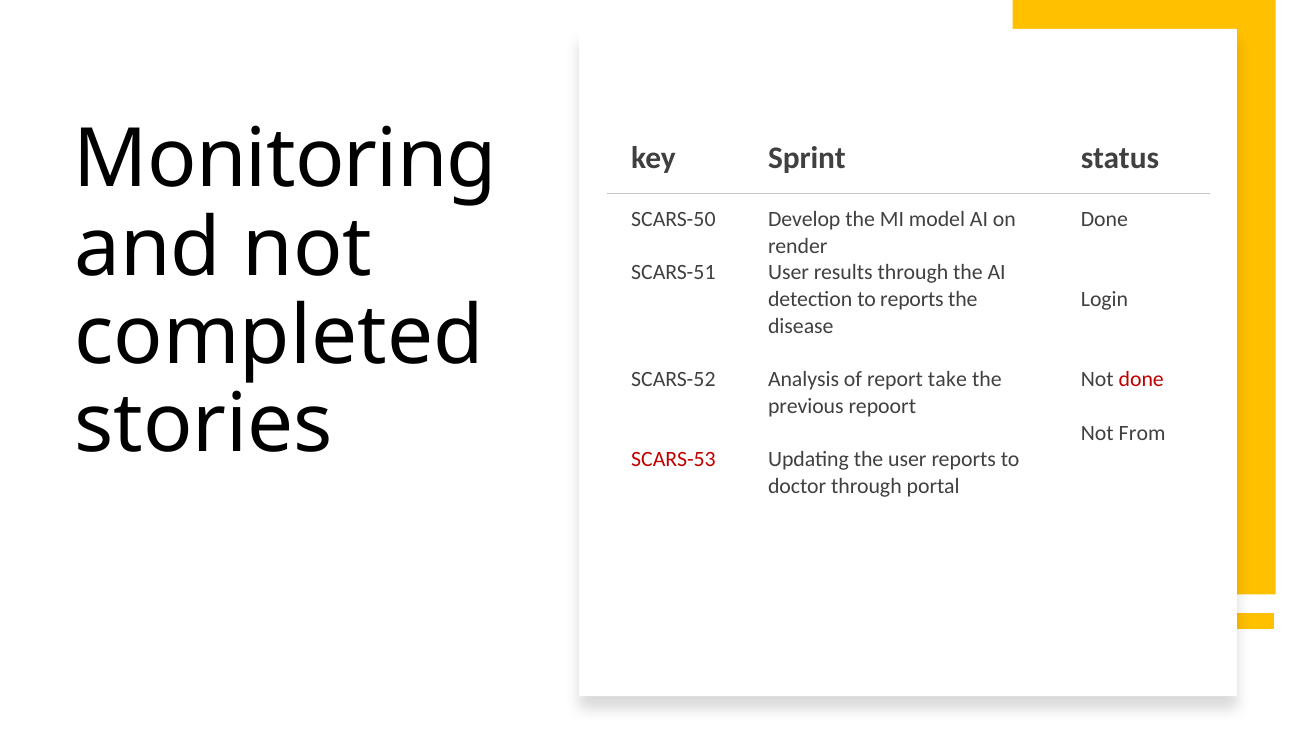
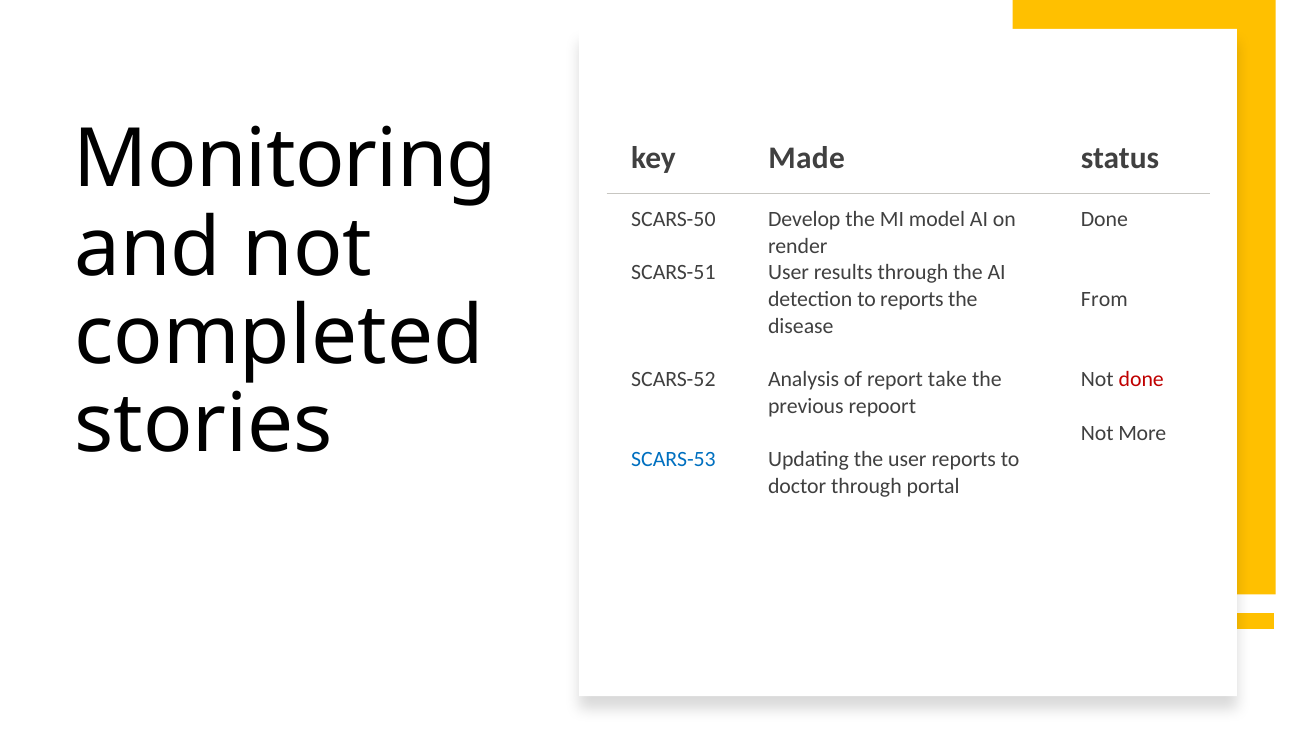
Sprint: Sprint -> Made
Login: Login -> From
From: From -> More
SCARS-53 colour: red -> blue
